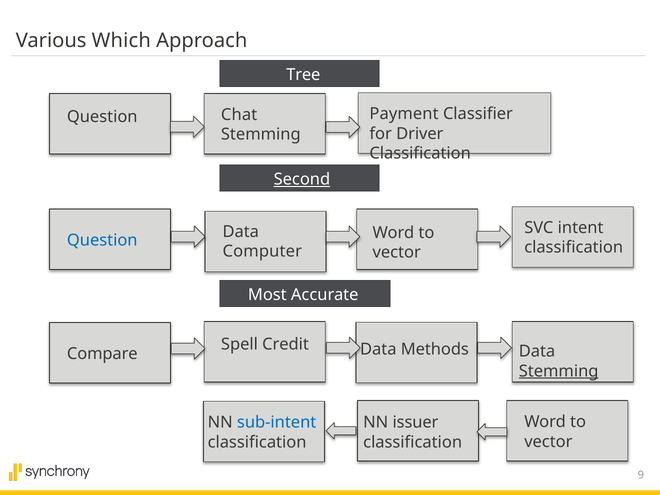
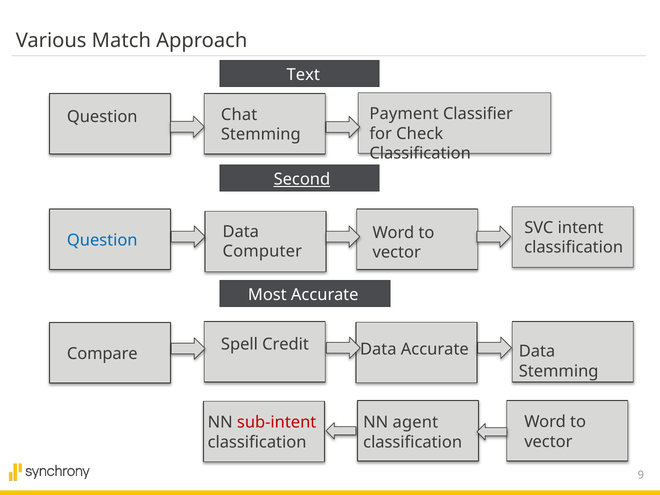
Which: Which -> Match
Tree: Tree -> Text
Driver: Driver -> Check
Data Methods: Methods -> Accurate
Stemming at (559, 371) underline: present -> none
sub-intent colour: blue -> red
issuer: issuer -> agent
